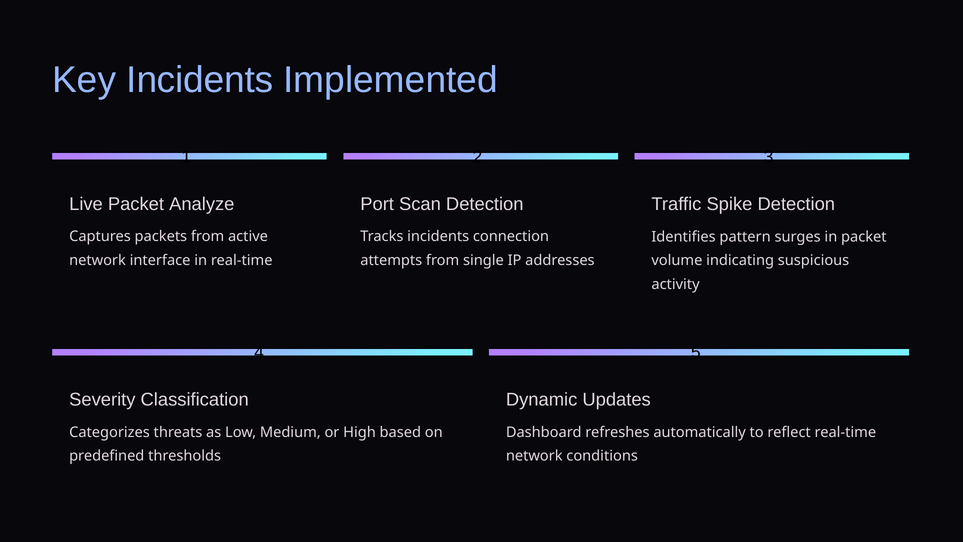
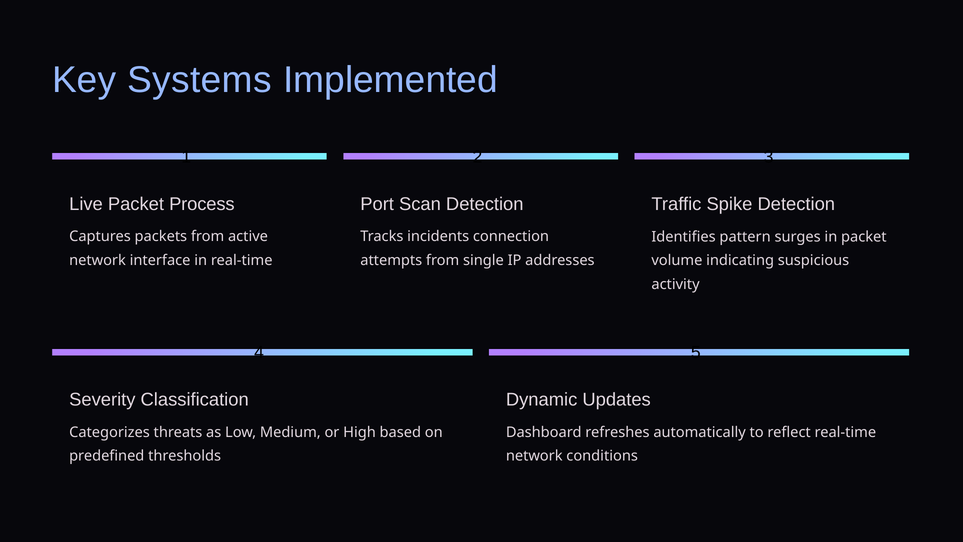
Key Incidents: Incidents -> Systems
Analyze: Analyze -> Process
